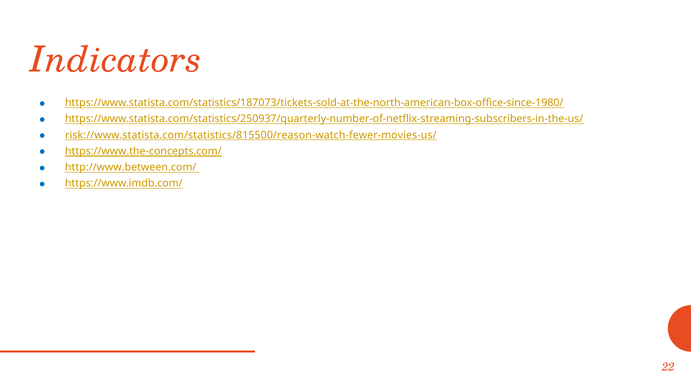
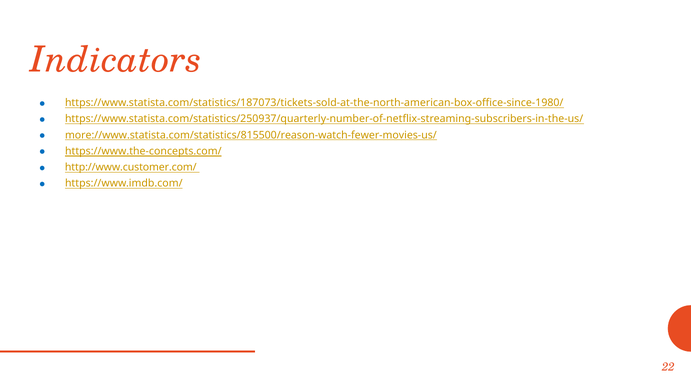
risk://www.statista.com/statistics/815500/reason-watch-fewer-movies-us/: risk://www.statista.com/statistics/815500/reason-watch-fewer-movies-us/ -> more://www.statista.com/statistics/815500/reason-watch-fewer-movies-us/
http://www.between.com/: http://www.between.com/ -> http://www.customer.com/
